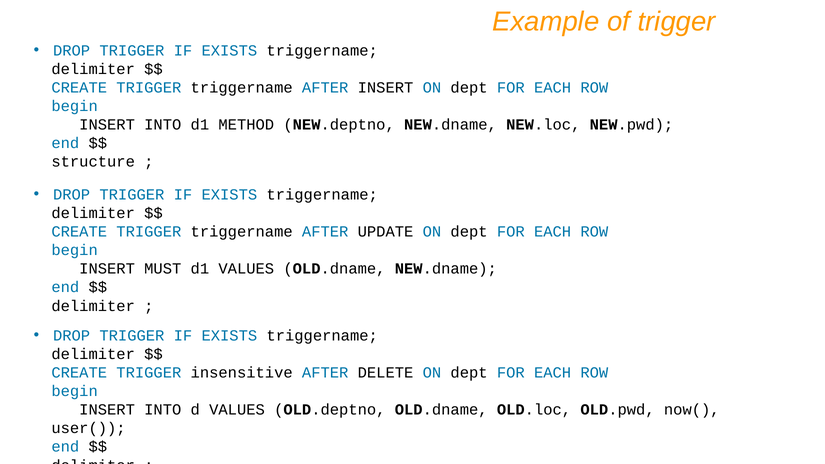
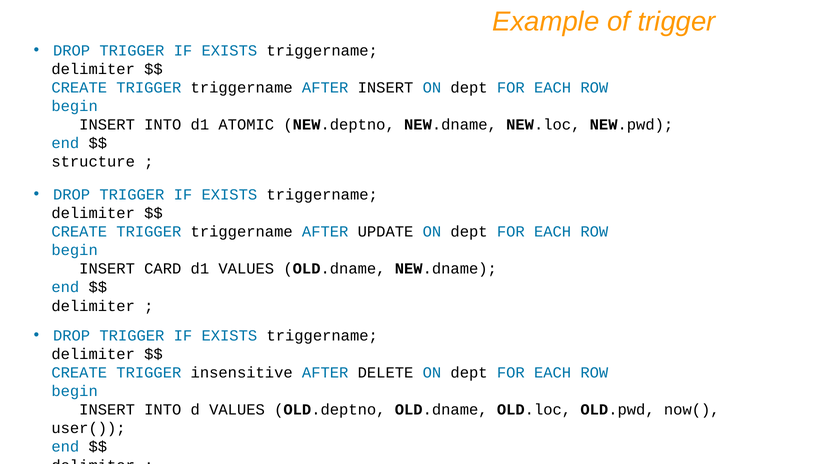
METHOD: METHOD -> ATOMIC
MUST: MUST -> CARD
